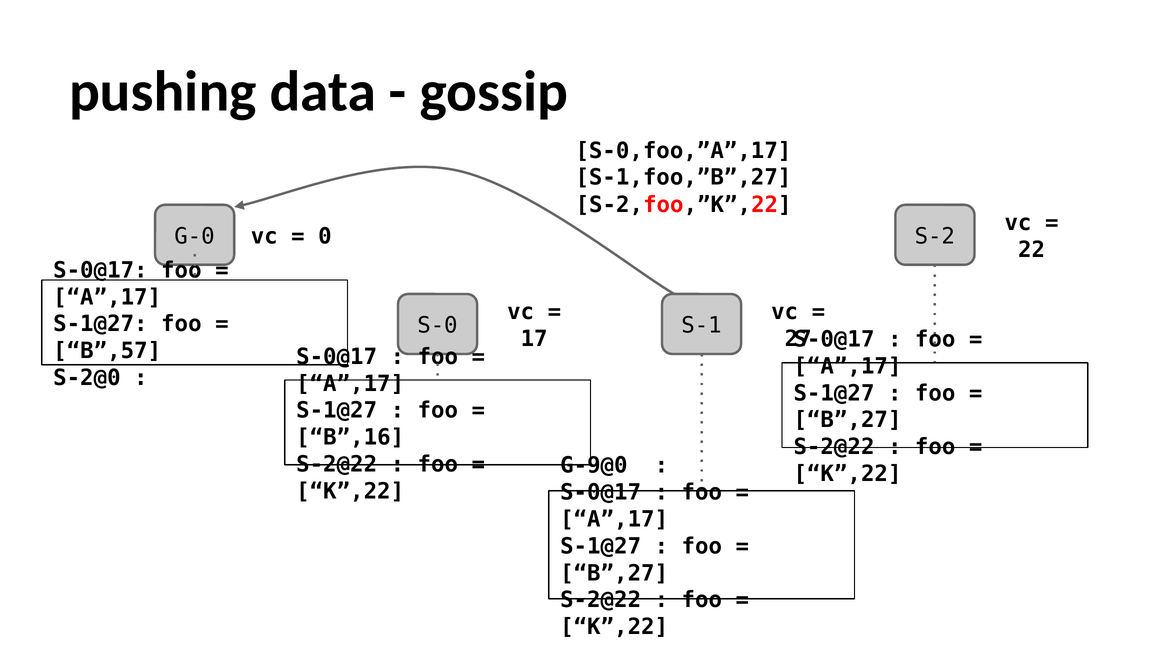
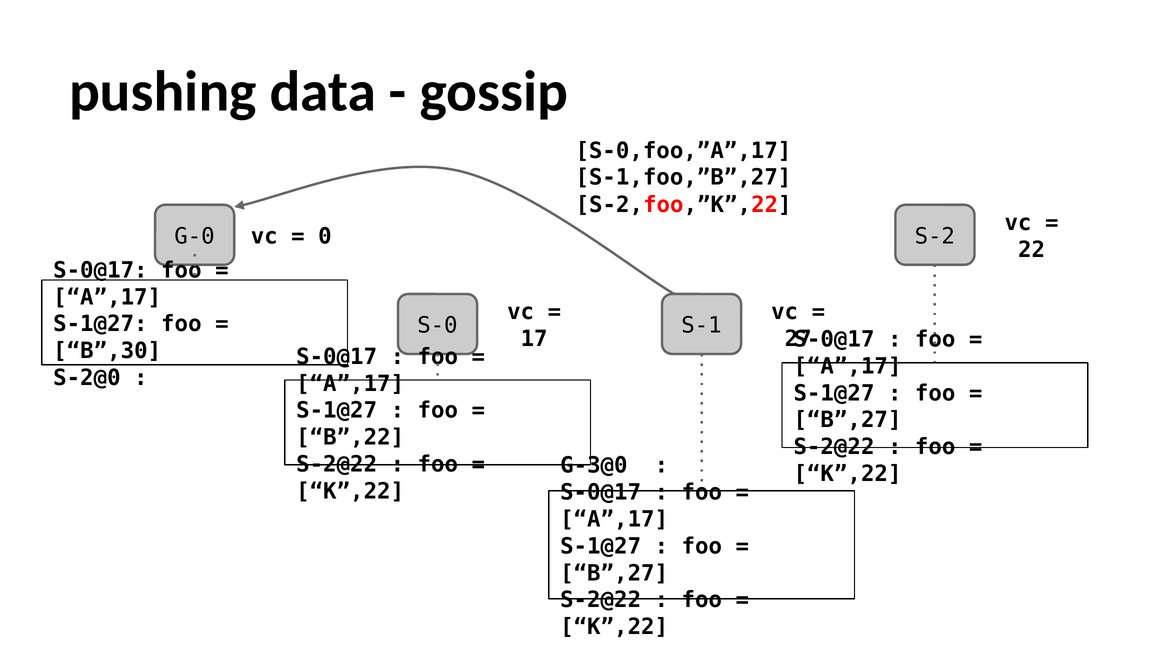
B”,57: B”,57 -> B”,30
B”,16: B”,16 -> B”,22
G-9@0: G-9@0 -> G-3@0
